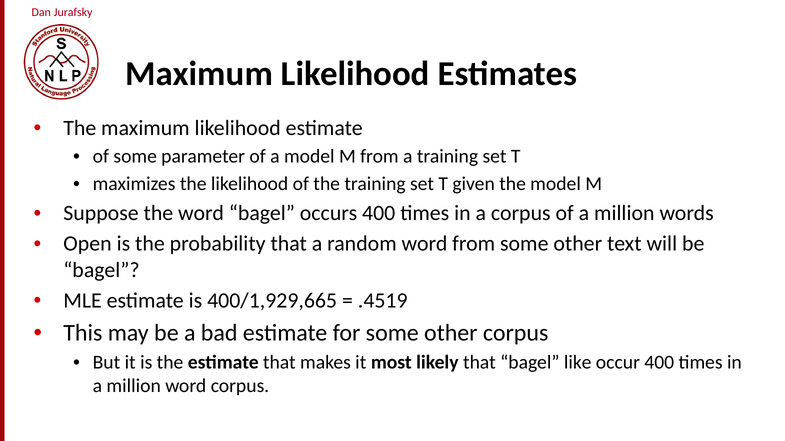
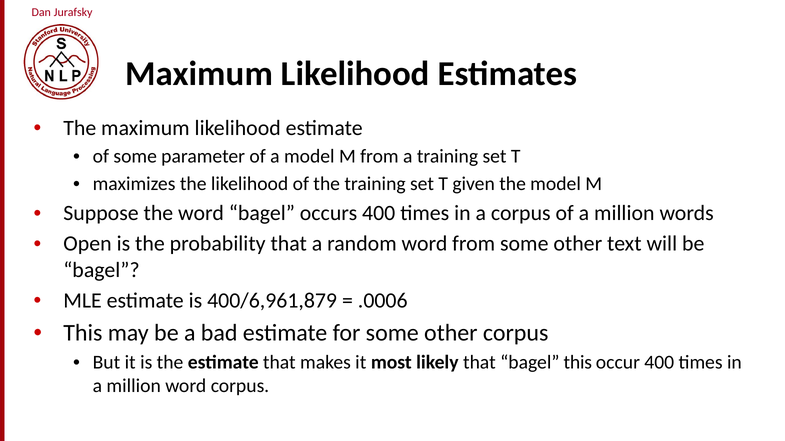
400/1,929,665: 400/1,929,665 -> 400/6,961,879
.4519: .4519 -> .0006
bagel like: like -> this
